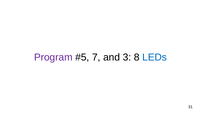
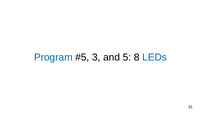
Program colour: purple -> blue
7: 7 -> 3
3: 3 -> 5
